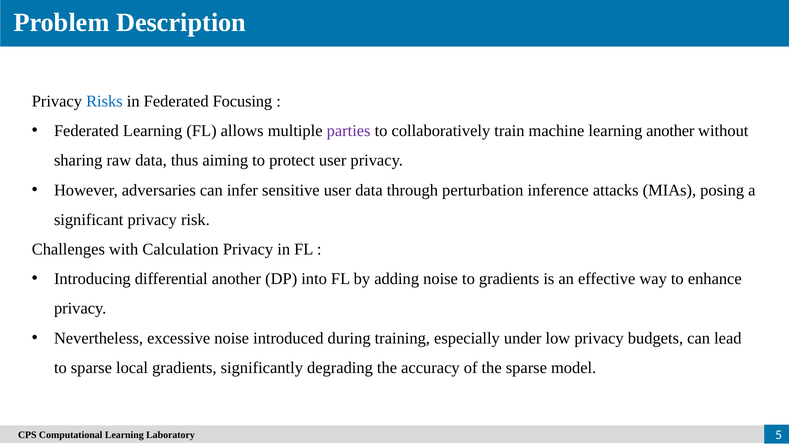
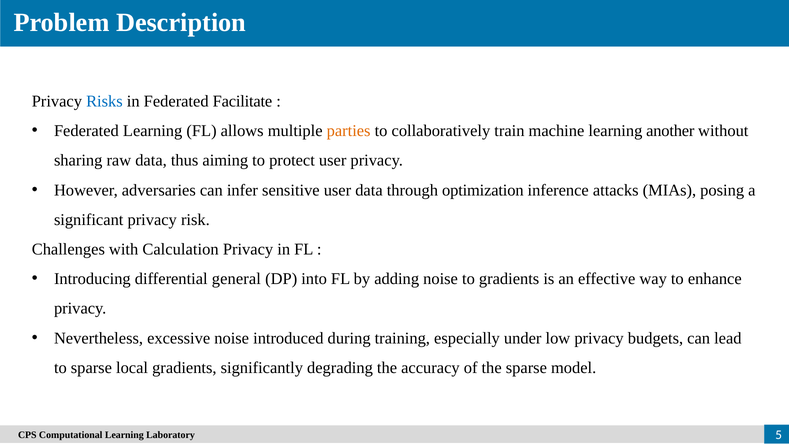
Focusing: Focusing -> Facilitate
parties colour: purple -> orange
perturbation: perturbation -> optimization
differential another: another -> general
